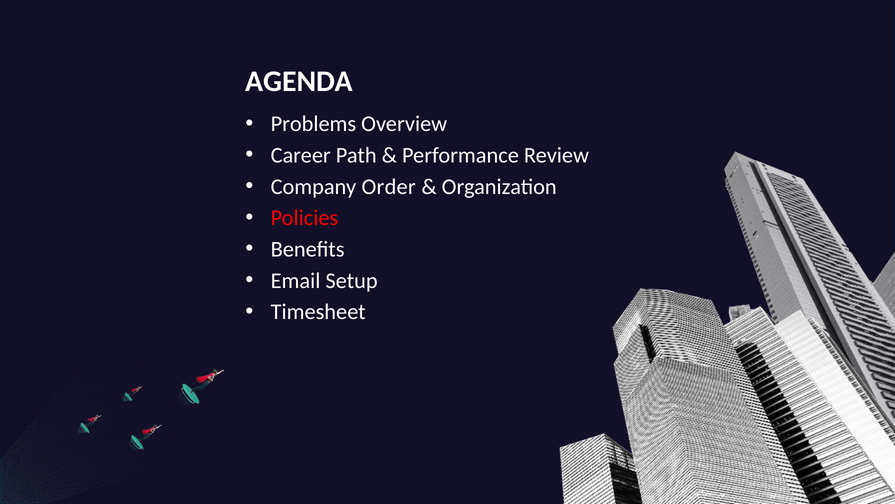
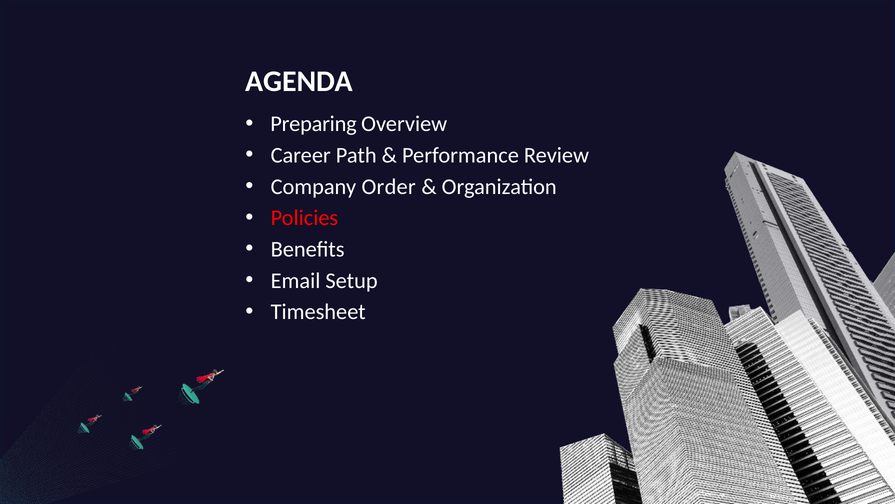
Problems: Problems -> Preparing
